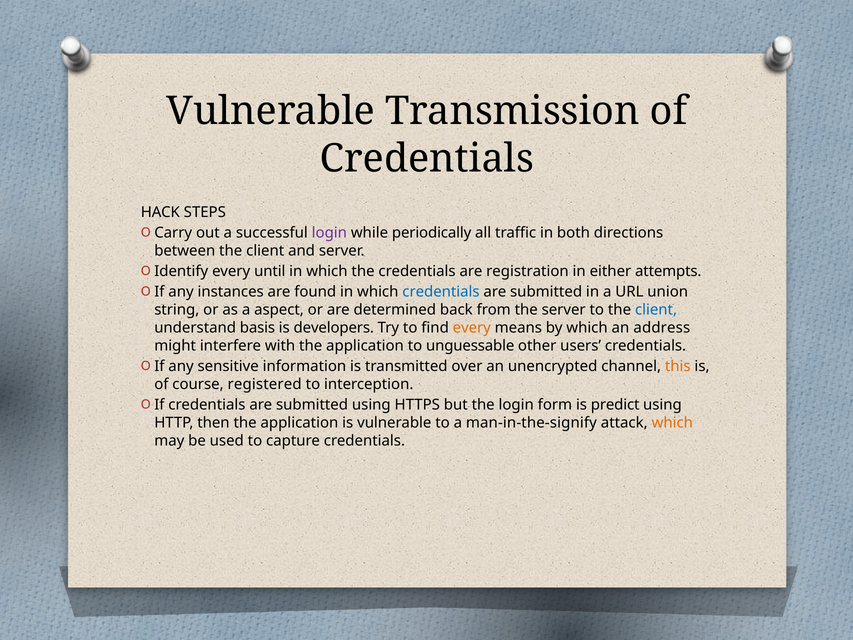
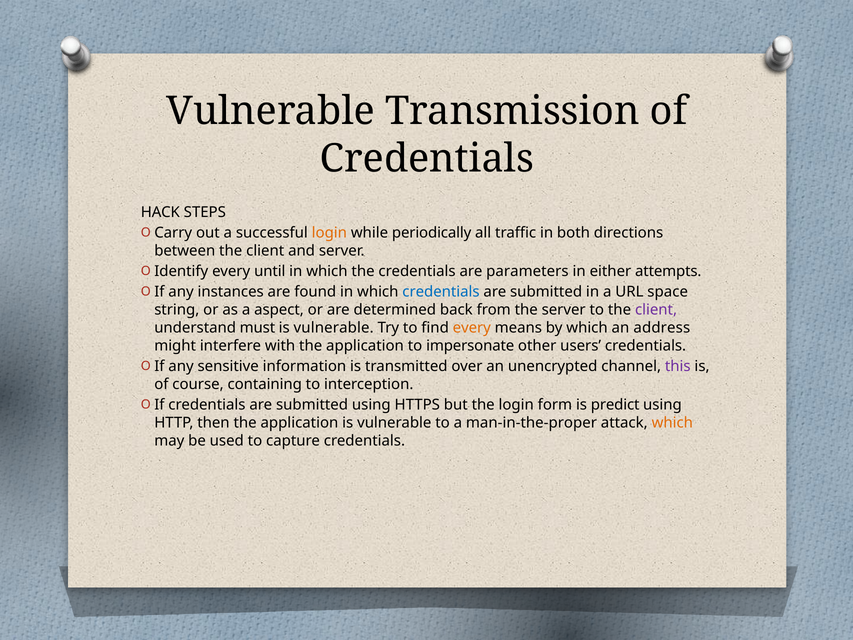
login at (329, 233) colour: purple -> orange
registration: registration -> parameters
union: union -> space
client at (656, 309) colour: blue -> purple
basis: basis -> must
developers at (334, 327): developers -> vulnerable
unguessable: unguessable -> impersonate
this colour: orange -> purple
registered: registered -> containing
man-in-the-signify: man-in-the-signify -> man-in-the-proper
